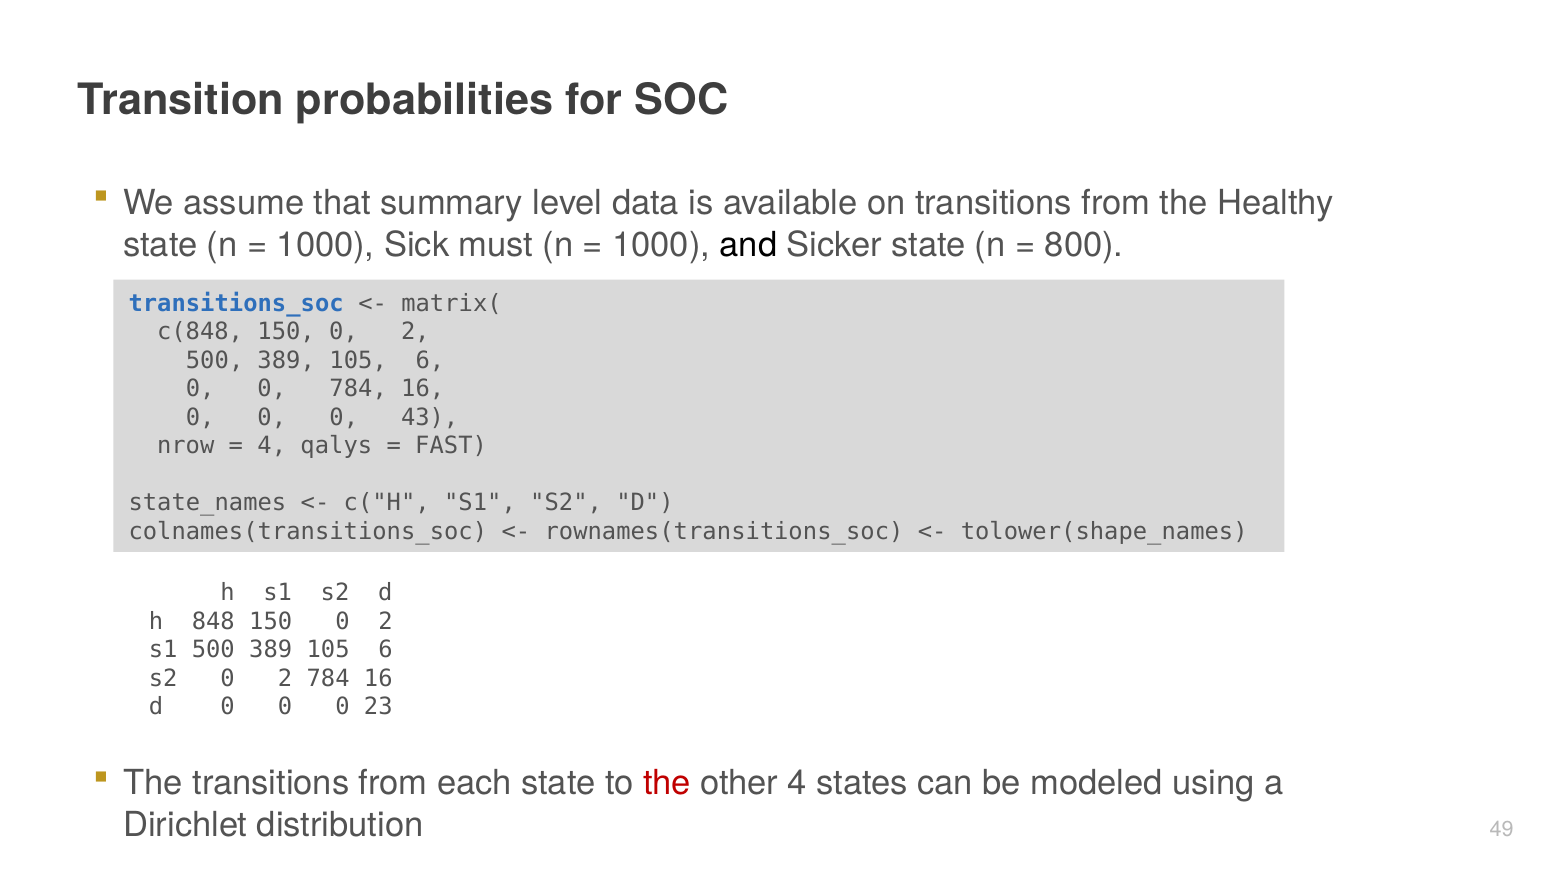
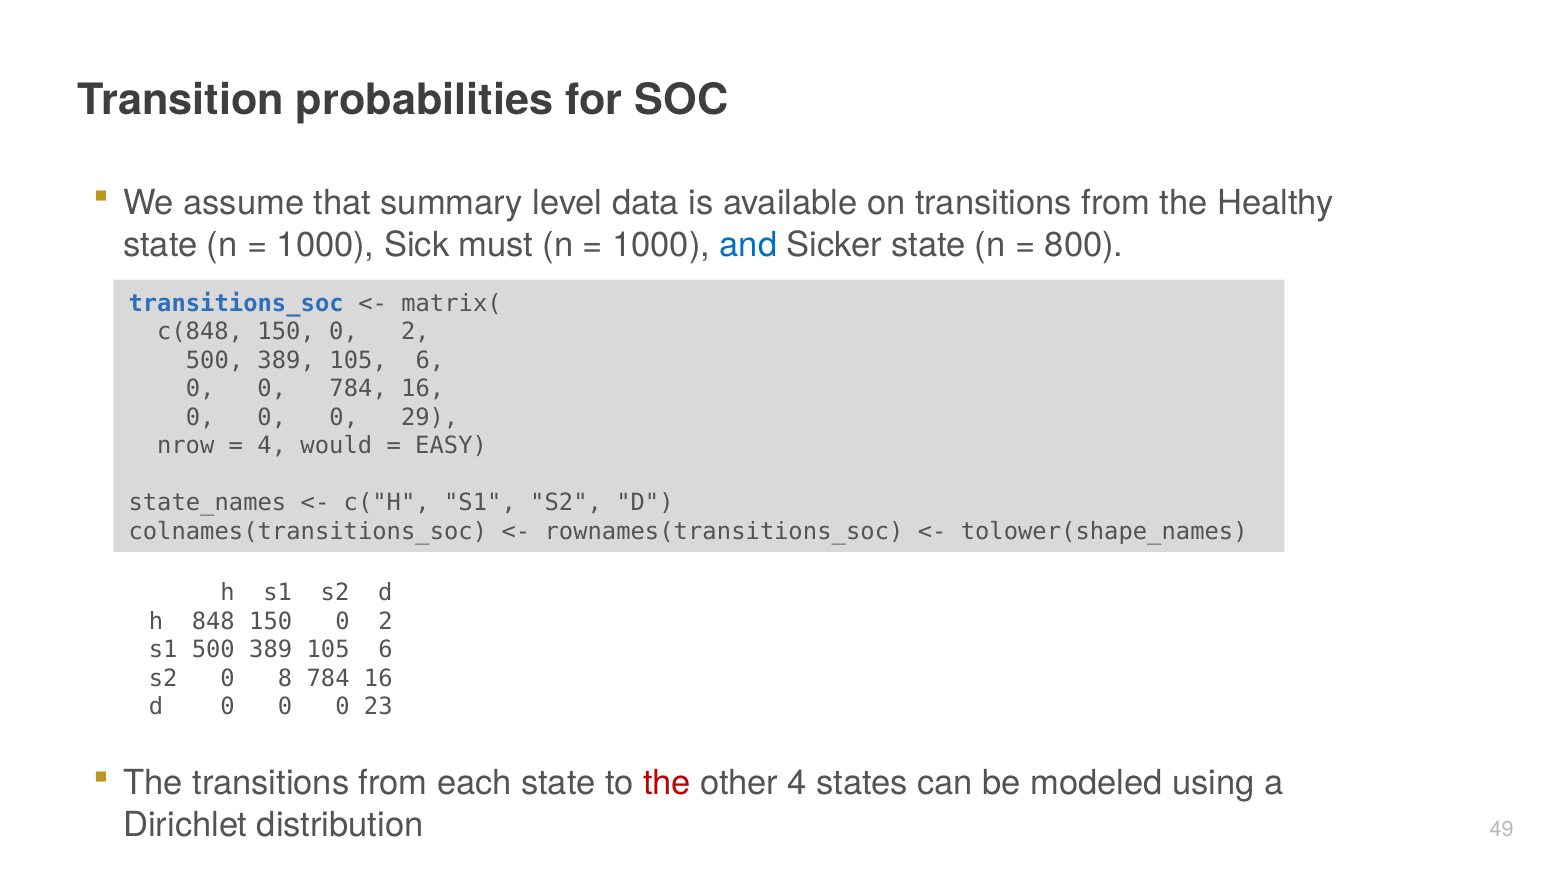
and colour: black -> blue
43: 43 -> 29
qalys: qalys -> would
FAST: FAST -> EASY
s2 0 2: 2 -> 8
